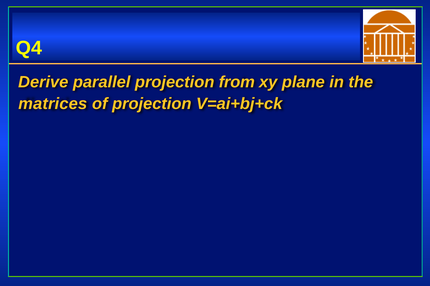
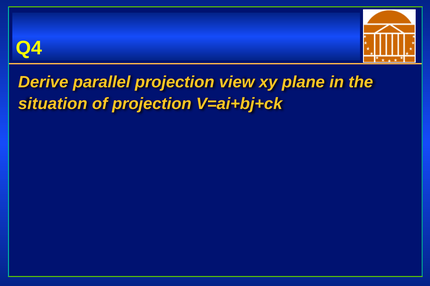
from: from -> view
matrices: matrices -> situation
